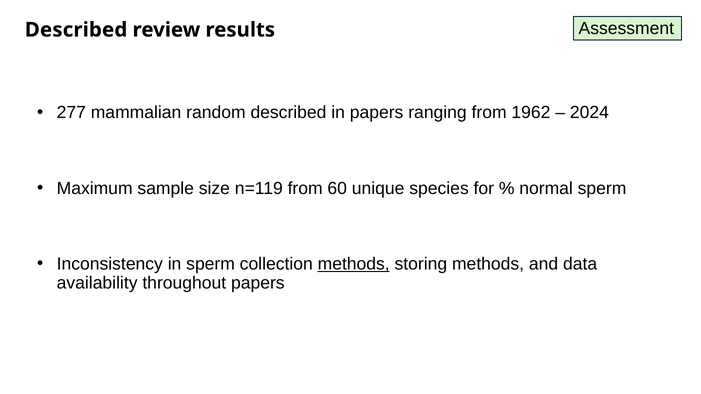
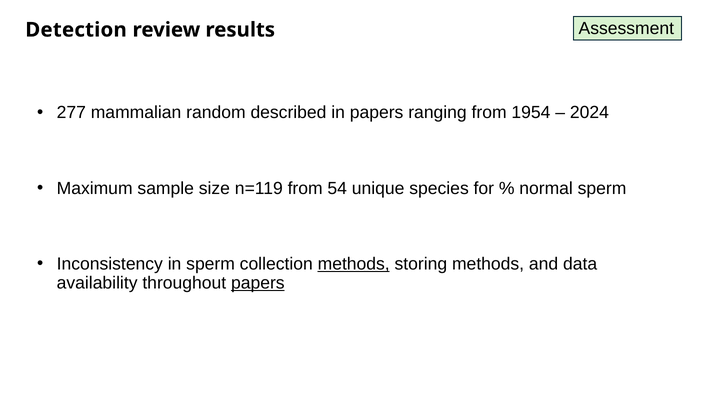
Described at (76, 30): Described -> Detection
1962: 1962 -> 1954
60: 60 -> 54
papers at (258, 283) underline: none -> present
